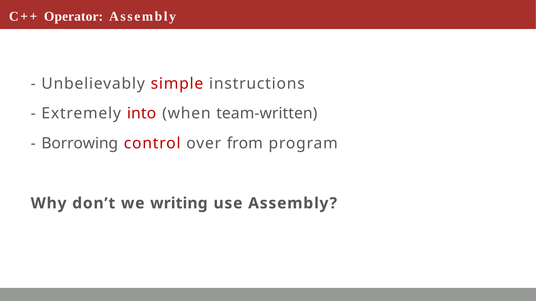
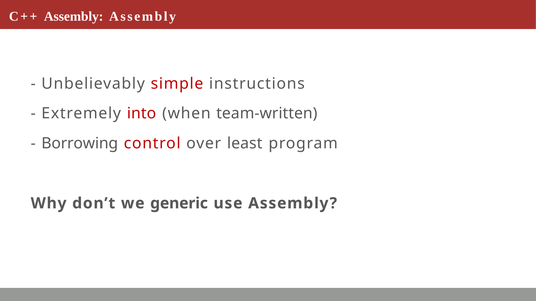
C++ Operator: Operator -> Assembly
from: from -> least
writing: writing -> generic
